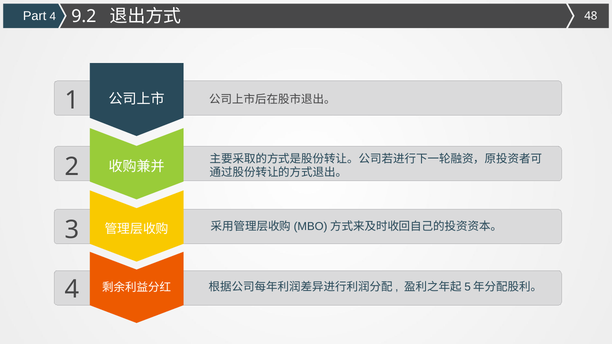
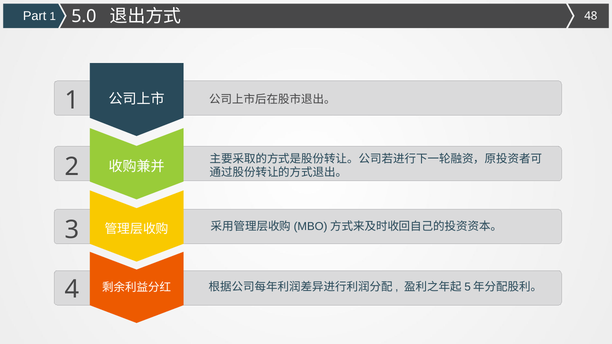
Part 4: 4 -> 1
9.2: 9.2 -> 5.0
